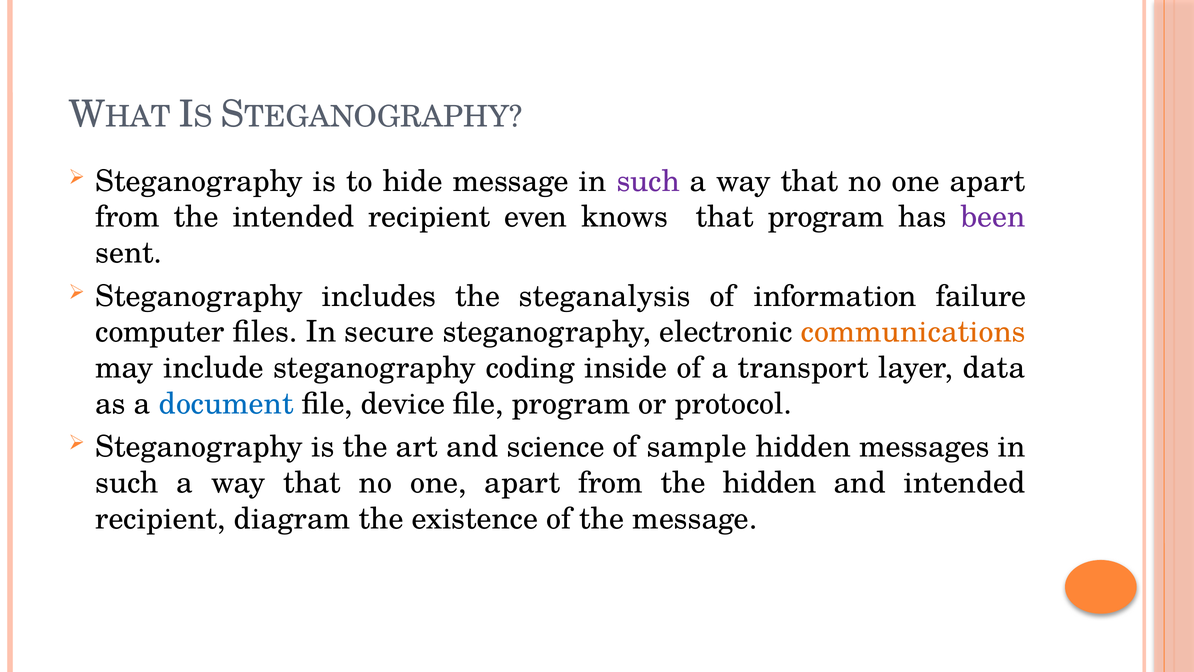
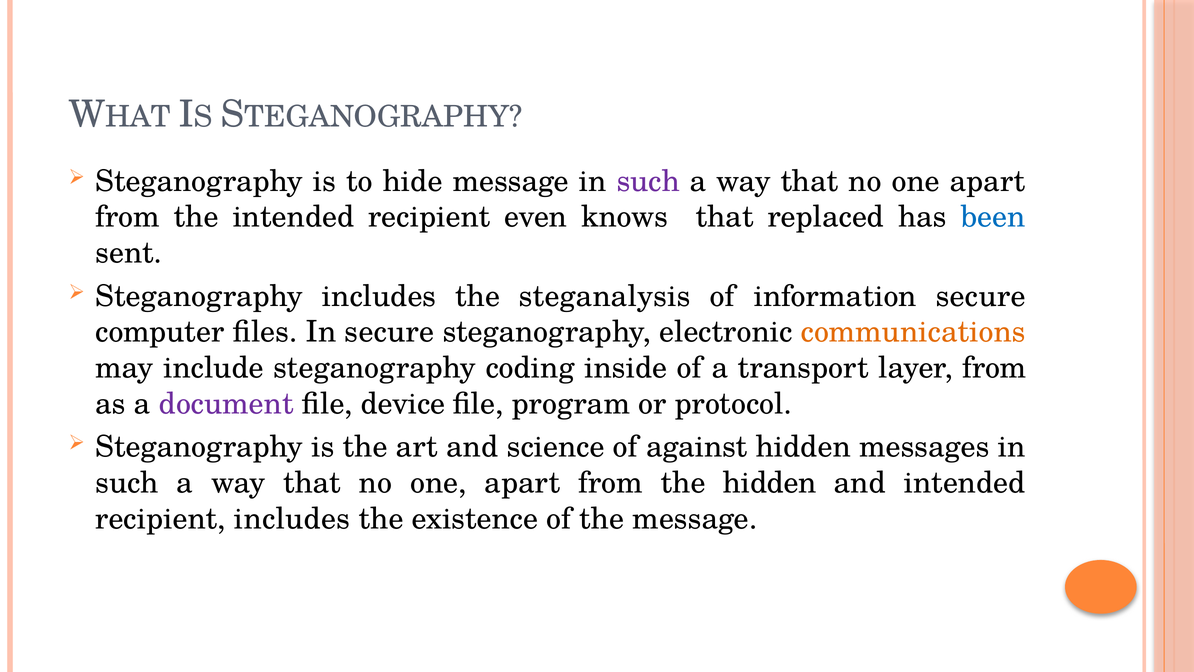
that program: program -> replaced
been colour: purple -> blue
information failure: failure -> secure
layer data: data -> from
document colour: blue -> purple
sample: sample -> against
recipient diagram: diagram -> includes
